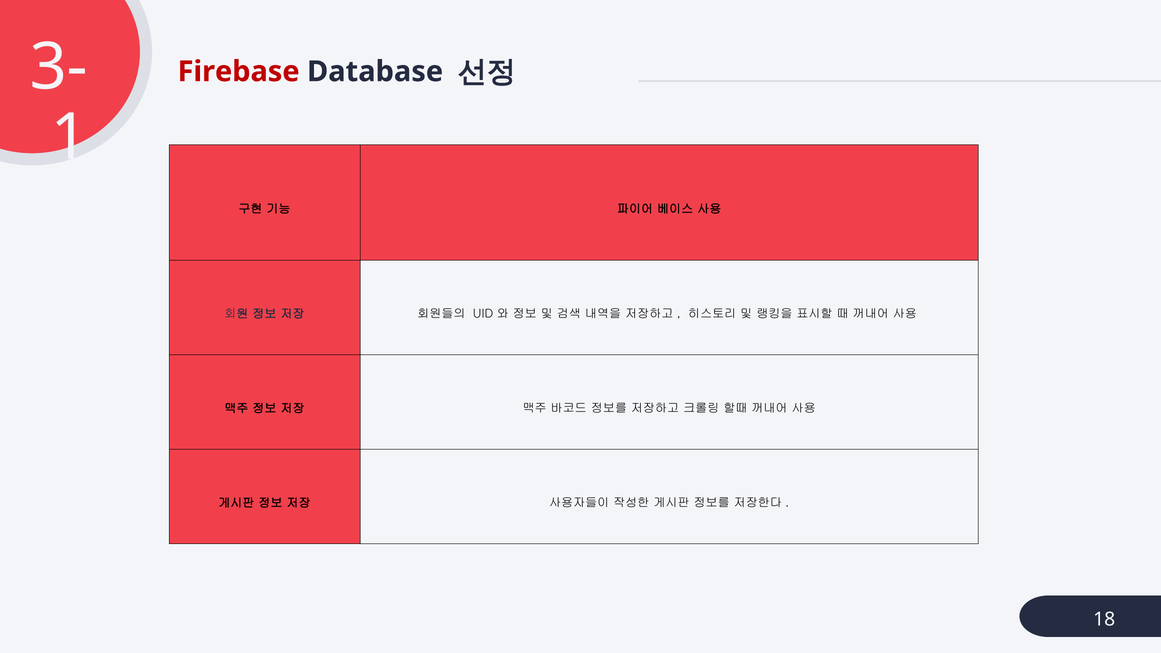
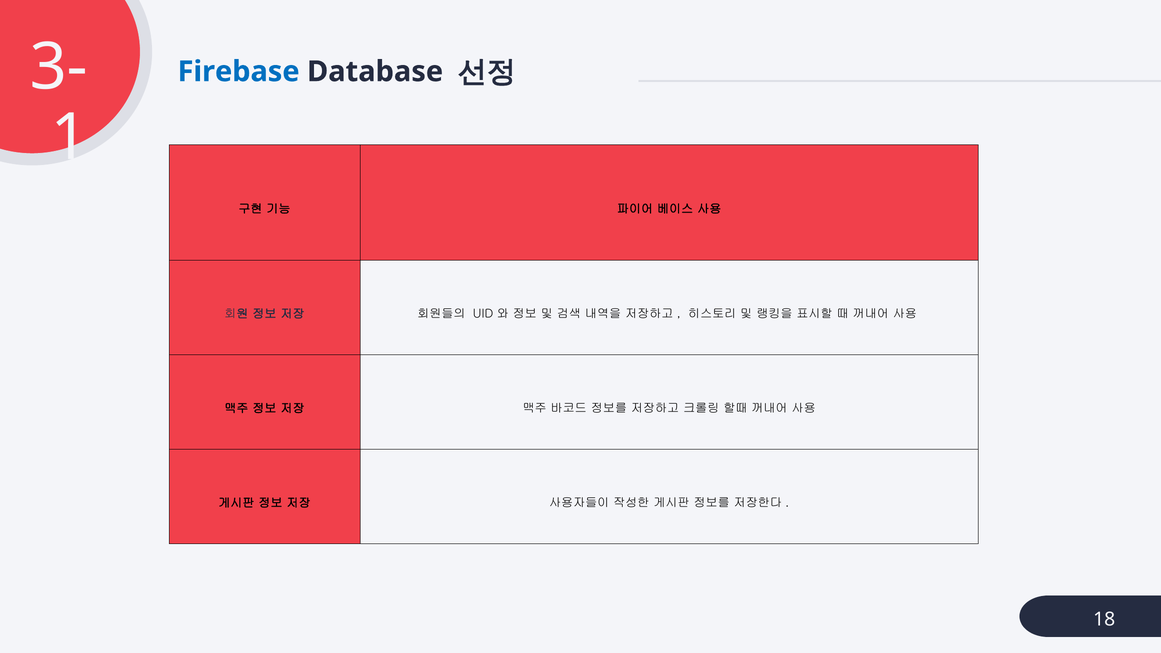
Firebase colour: red -> blue
